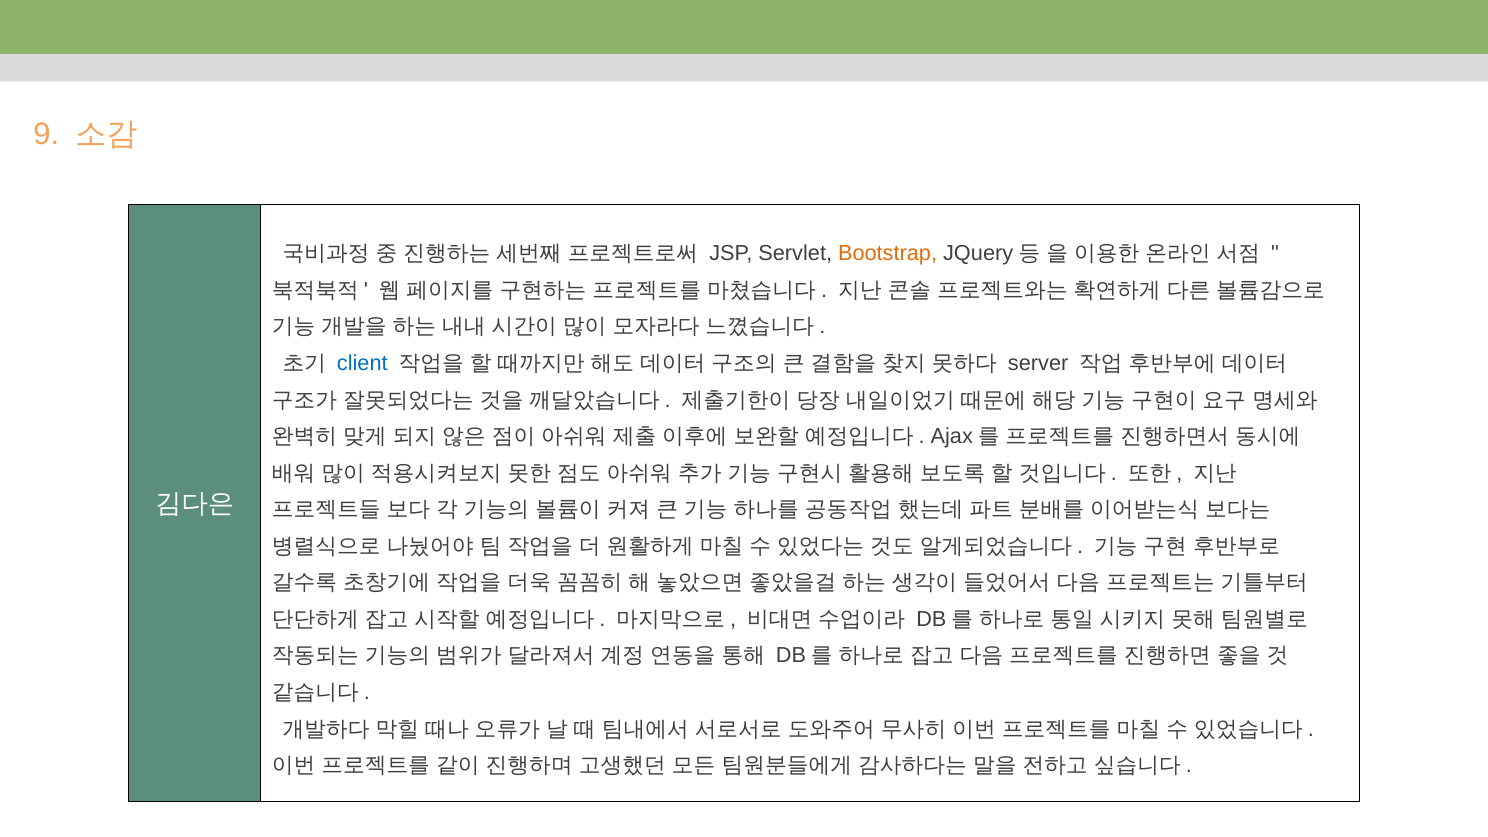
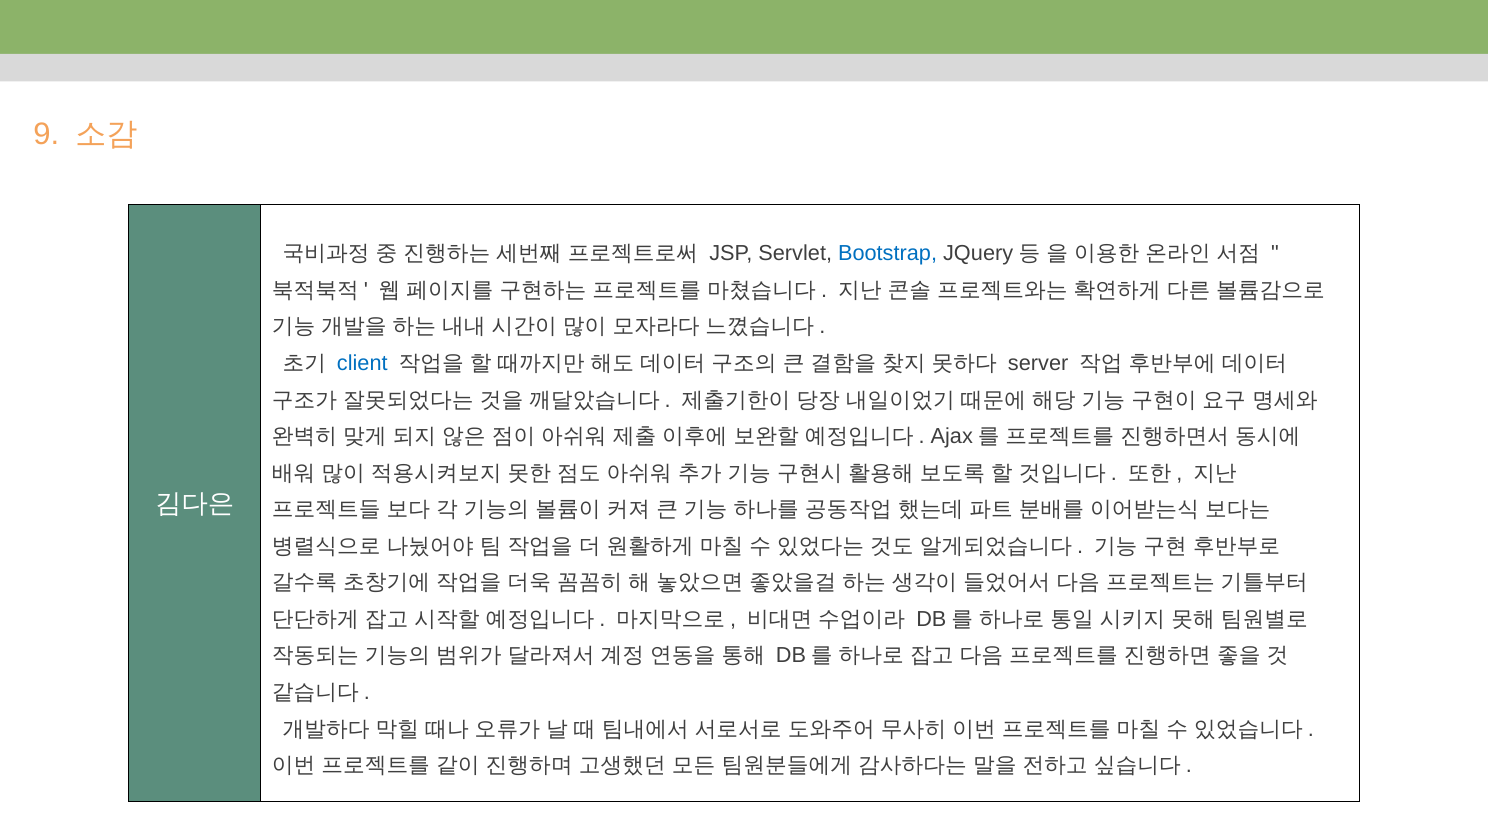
Bootstrap colour: orange -> blue
